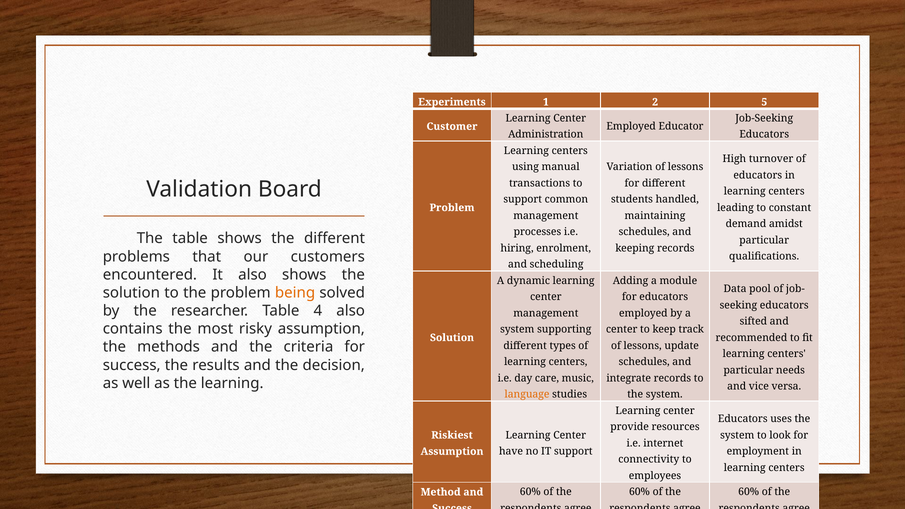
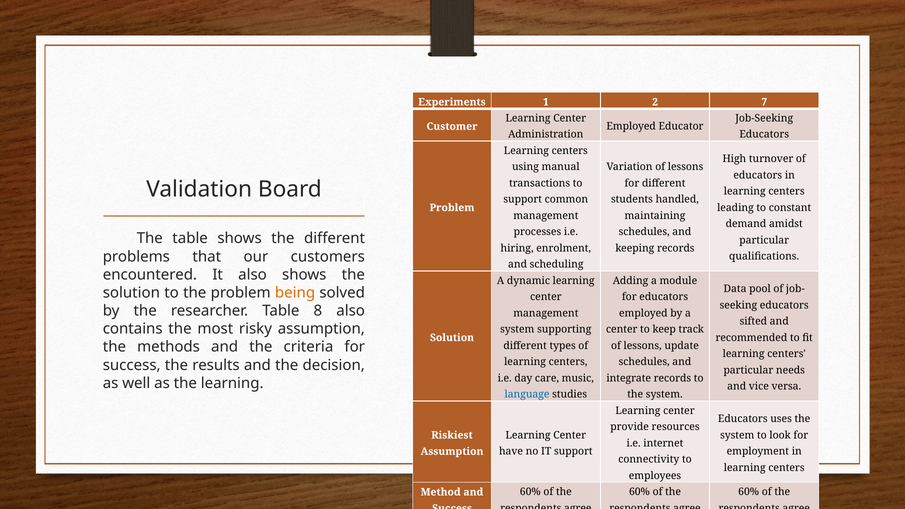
5: 5 -> 7
4: 4 -> 8
language colour: orange -> blue
